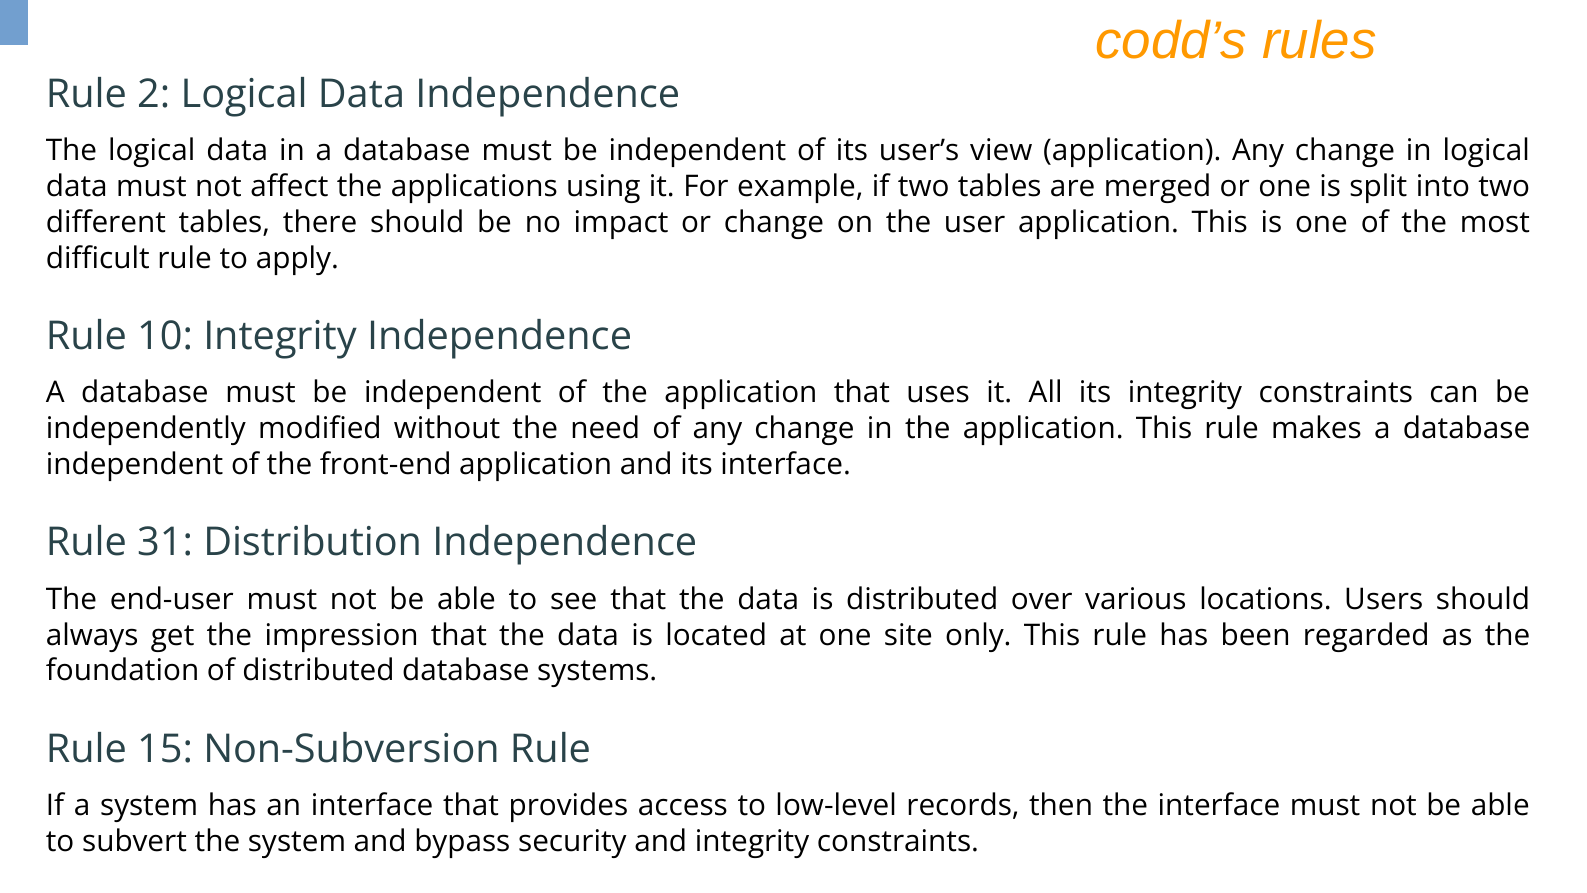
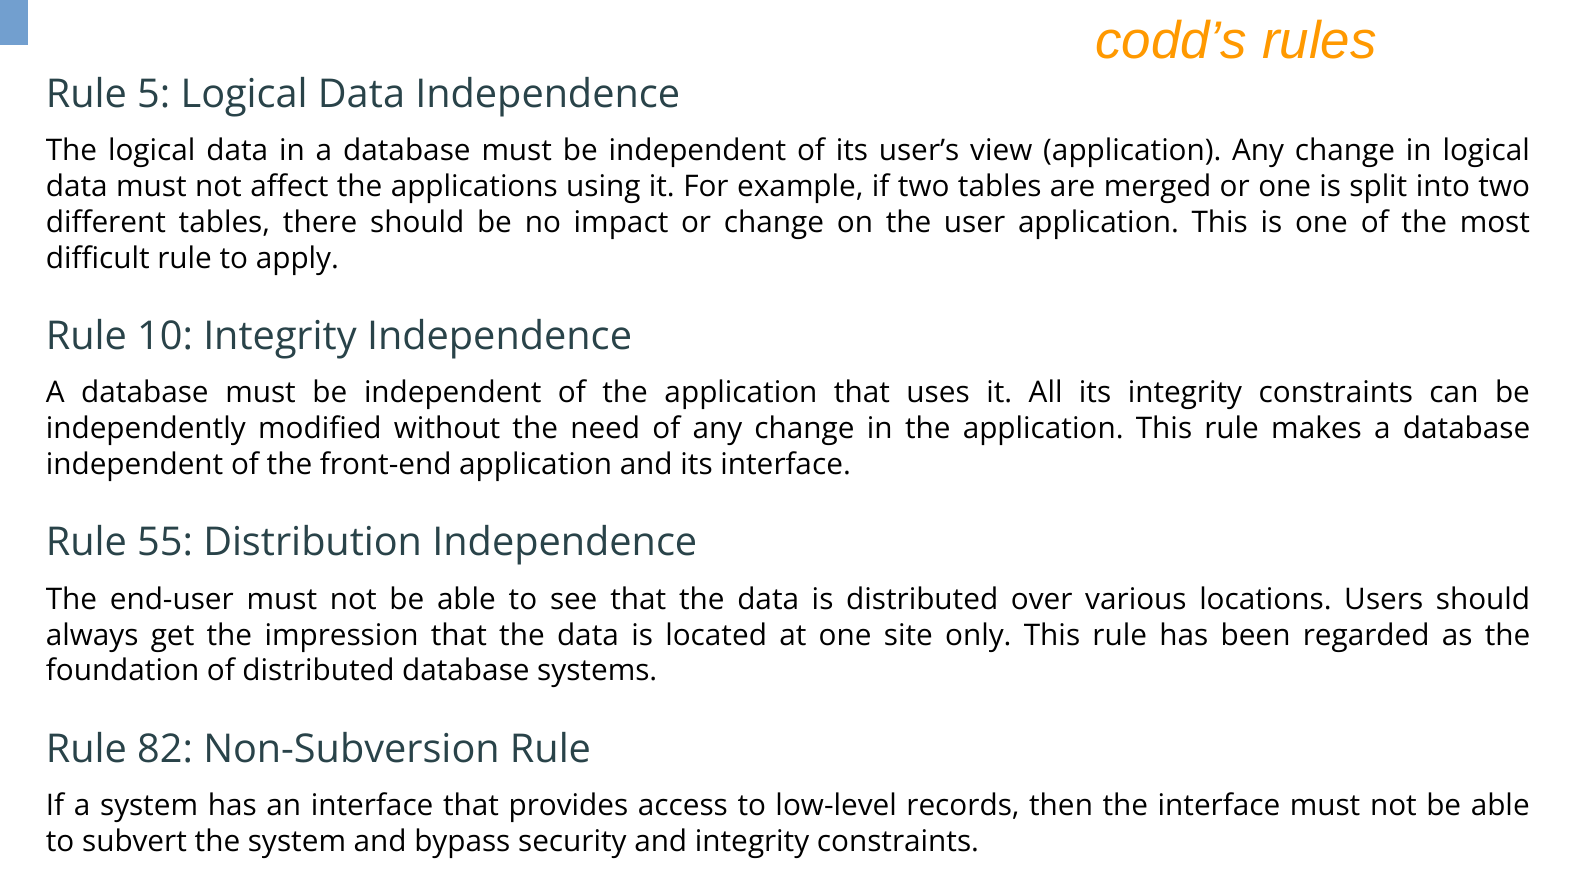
2: 2 -> 5
31: 31 -> 55
15: 15 -> 82
